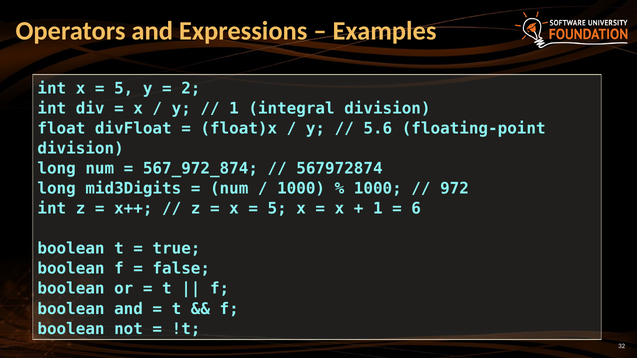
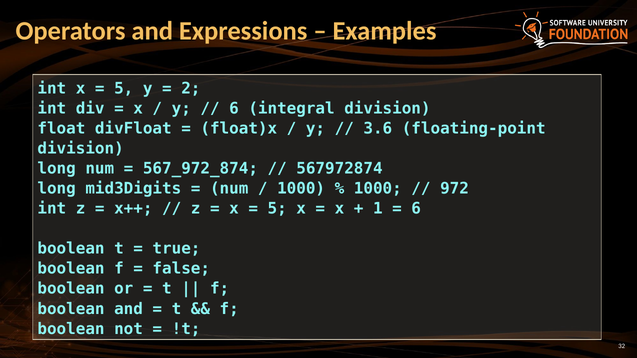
1 at (234, 109): 1 -> 6
5.6: 5.6 -> 3.6
